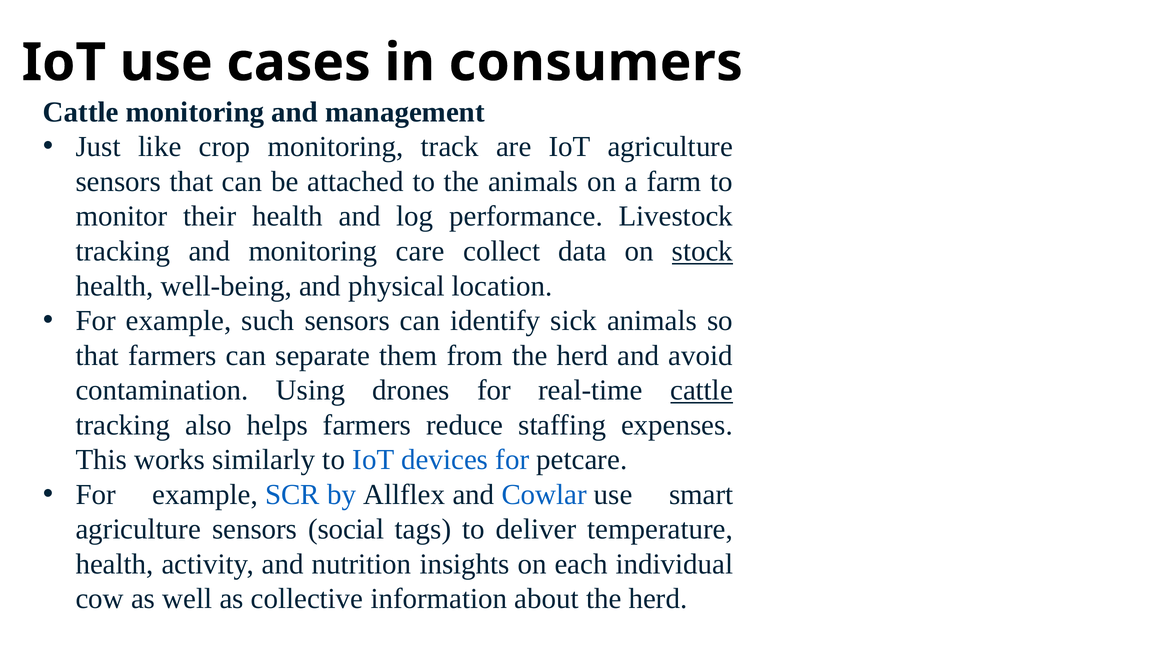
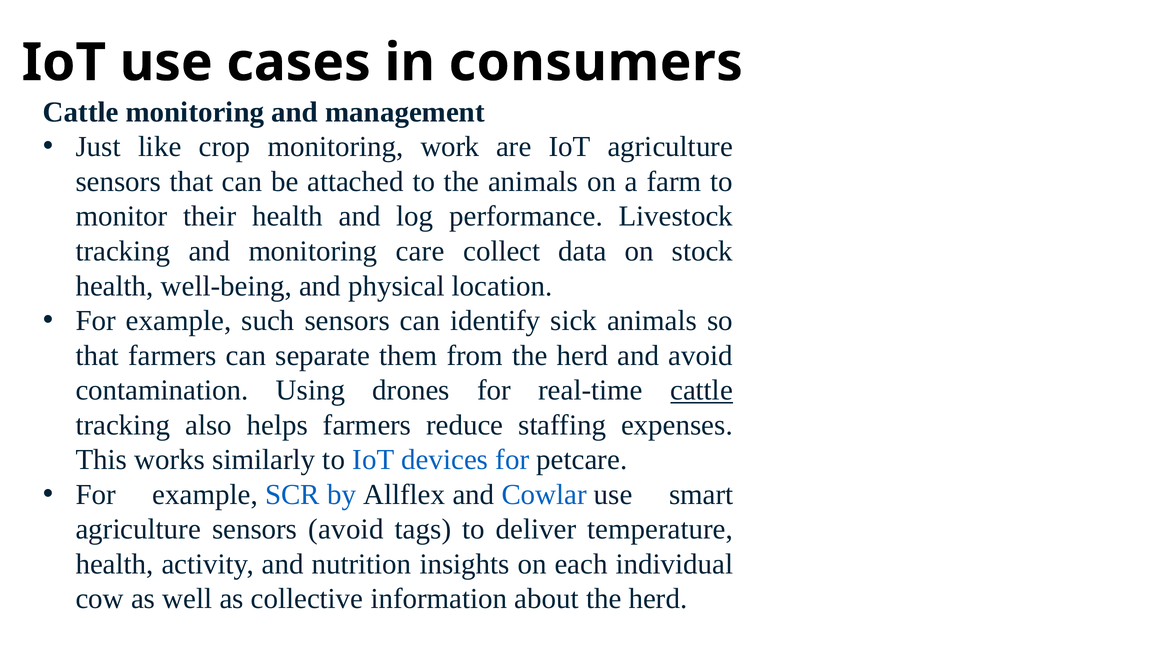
track: track -> work
stock underline: present -> none
sensors social: social -> avoid
